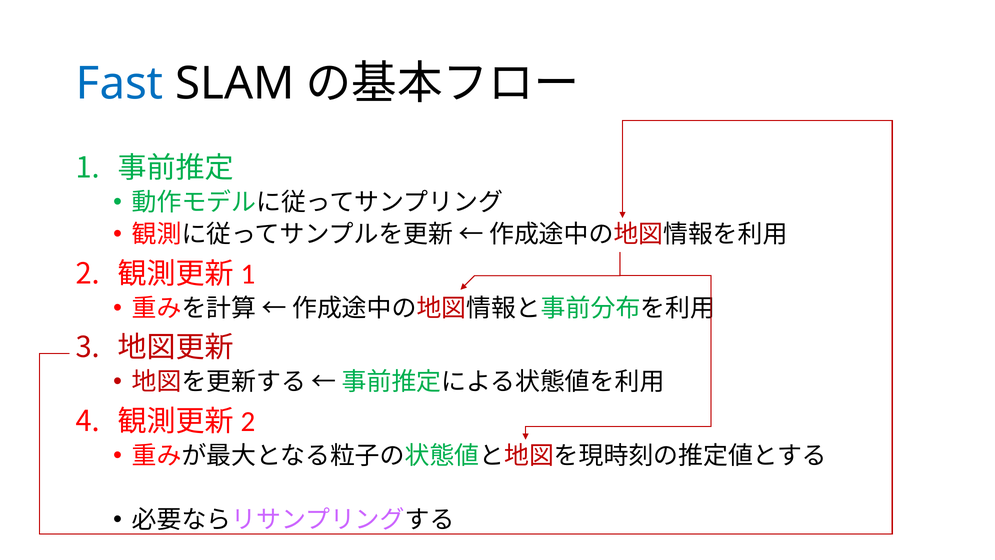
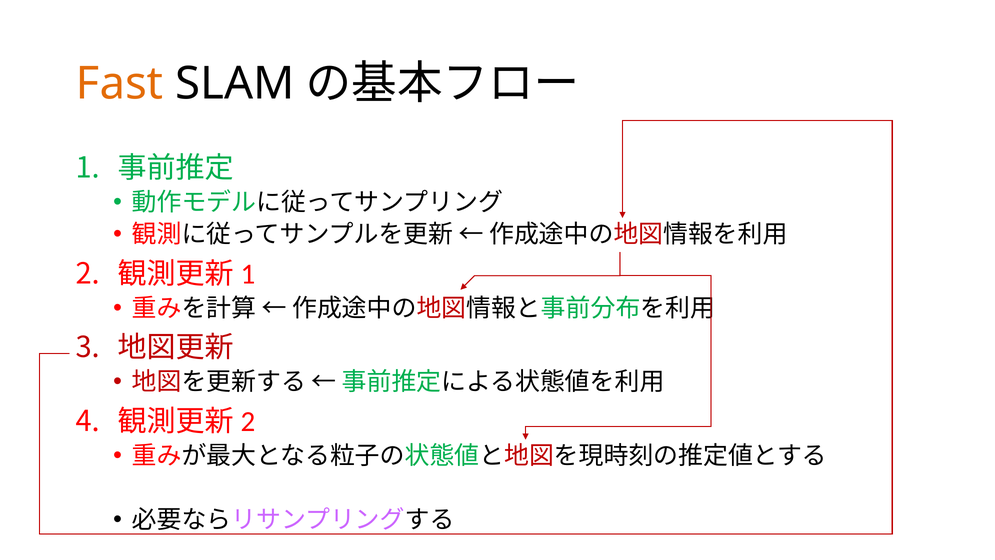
Fast colour: blue -> orange
